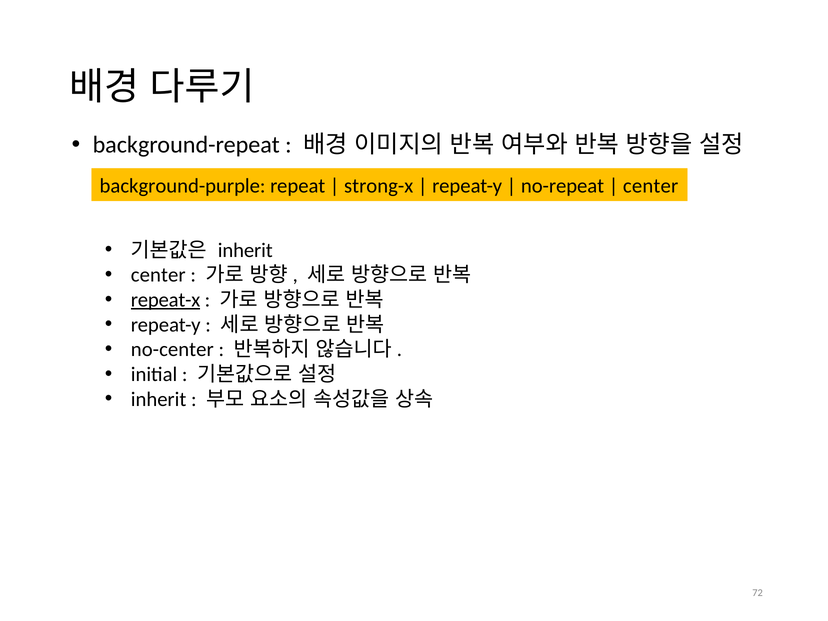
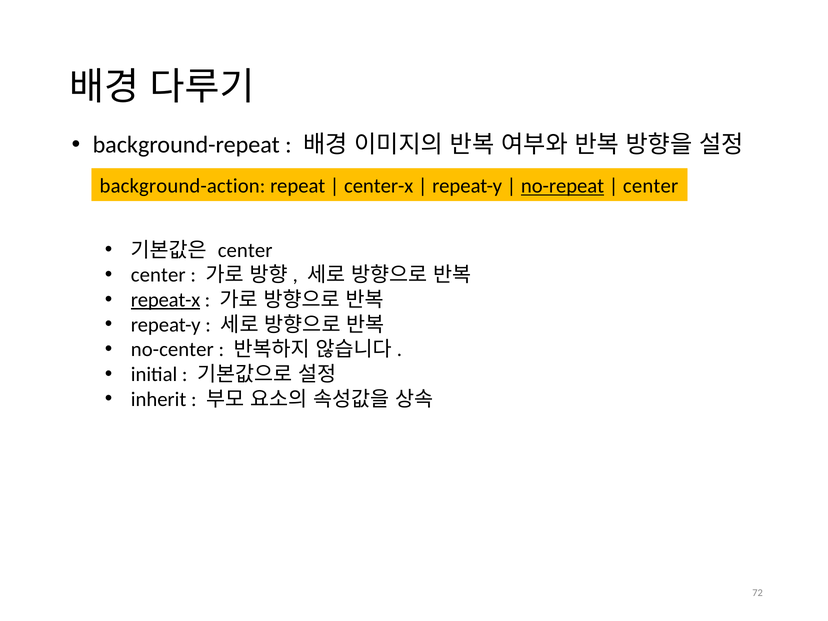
background-purple: background-purple -> background-action
strong-x: strong-x -> center-x
no-repeat underline: none -> present
inherit at (245, 250): inherit -> center
